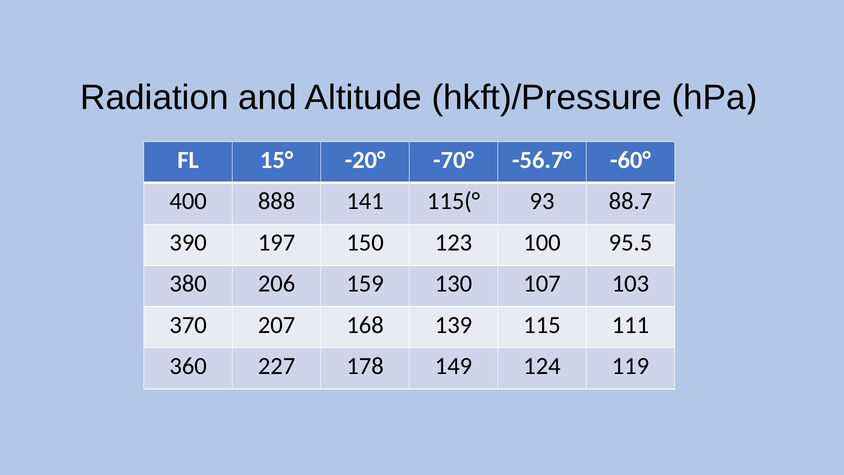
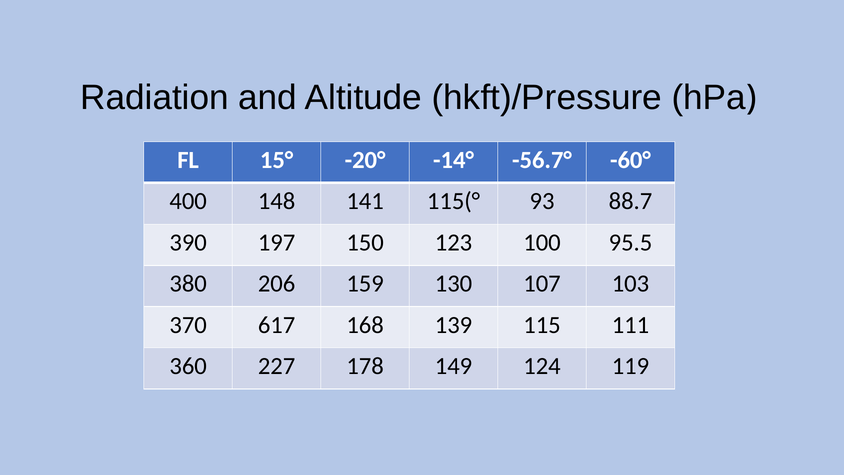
-70°: -70° -> -14°
888: 888 -> 148
207: 207 -> 617
